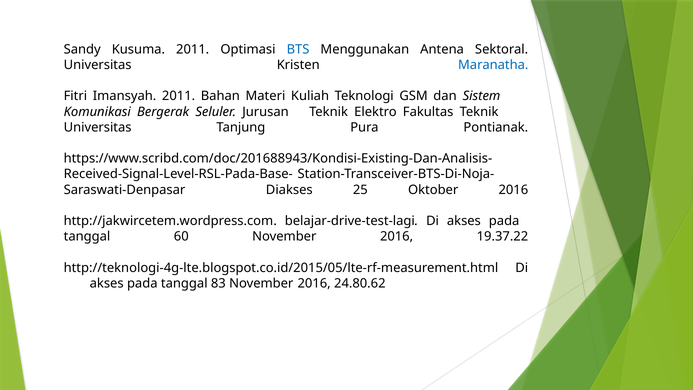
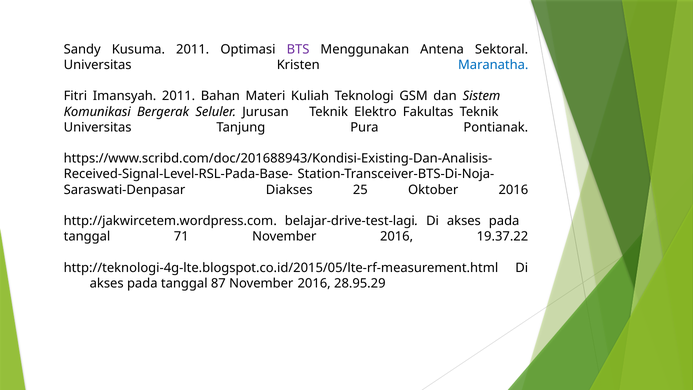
BTS colour: blue -> purple
60: 60 -> 71
83: 83 -> 87
24.80.62: 24.80.62 -> 28.95.29
